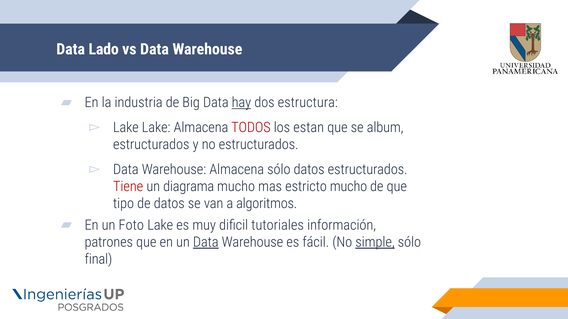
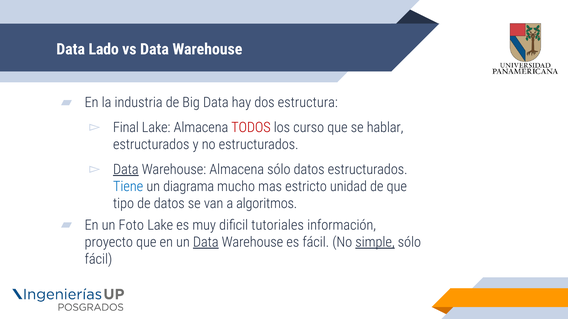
hay underline: present -> none
Lake at (126, 128): Lake -> Final
estan: estan -> curso
album: album -> hablar
Data at (126, 170) underline: none -> present
Tiene colour: red -> blue
estricto mucho: mucho -> unidad
patrones: patrones -> proyecto
final at (98, 260): final -> fácil
